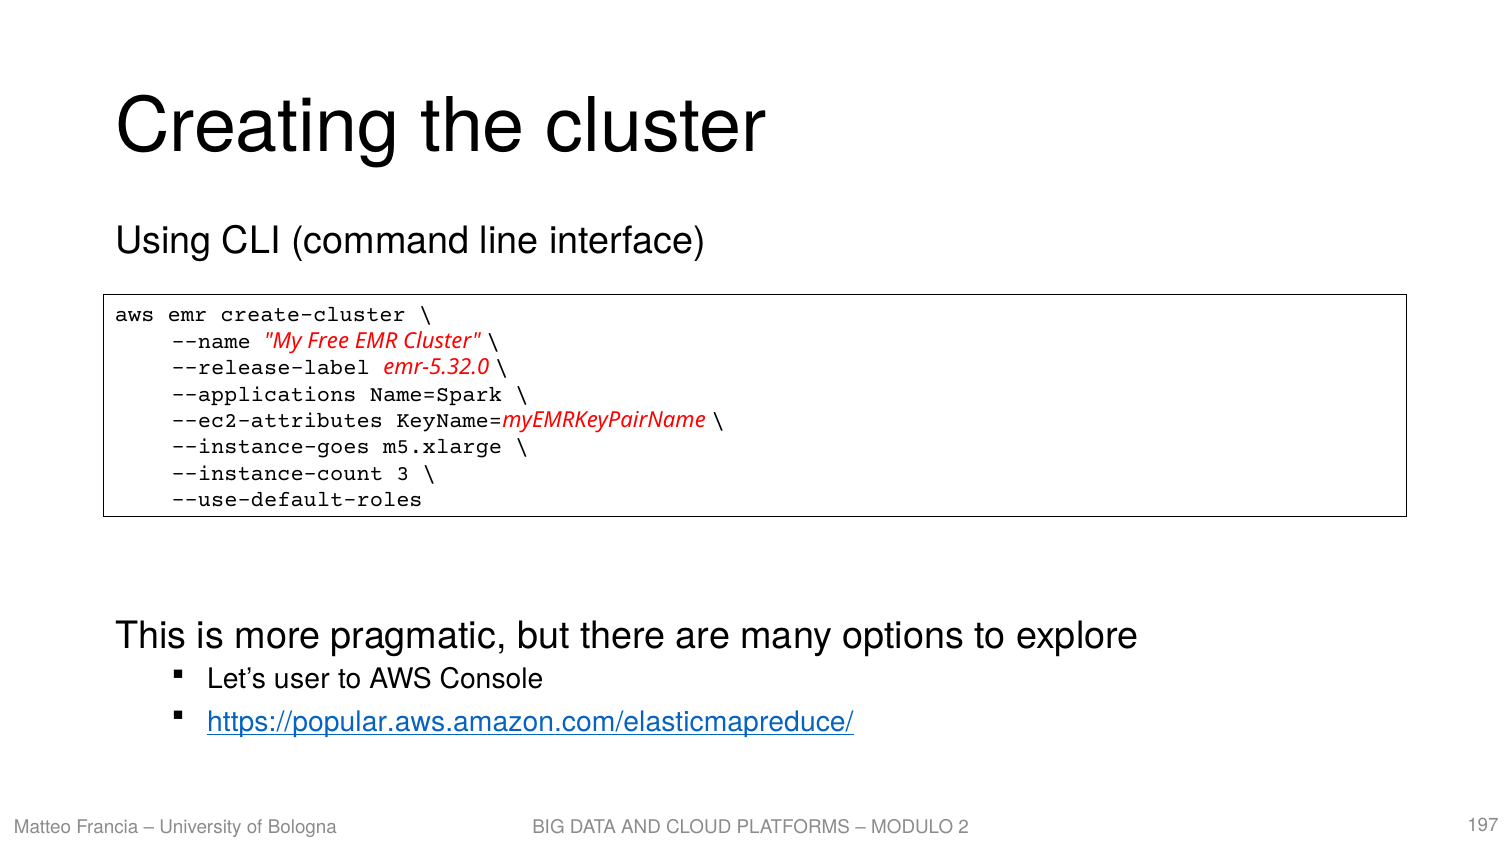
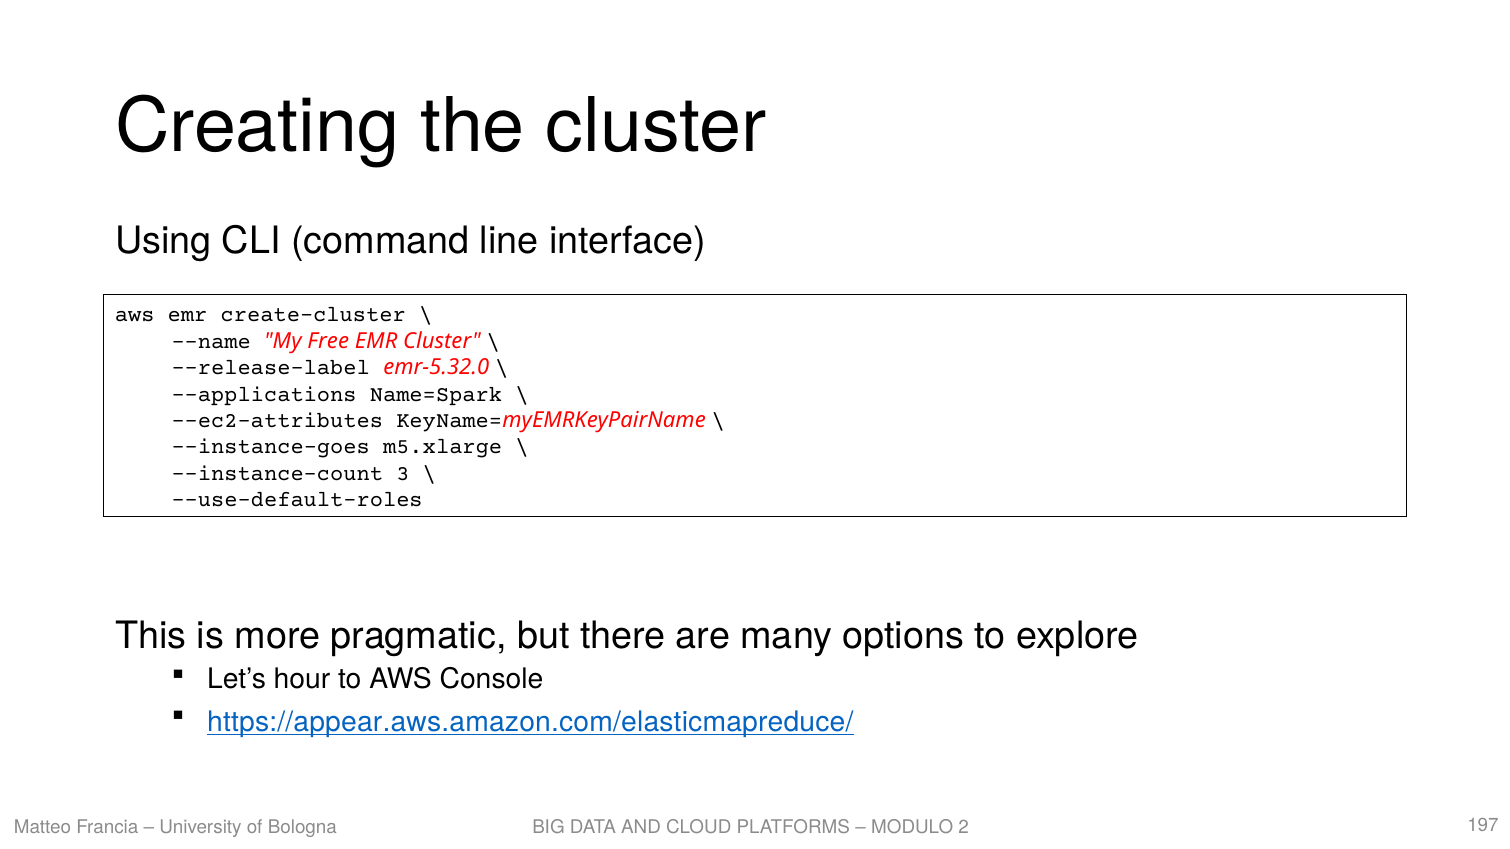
user: user -> hour
https://popular.aws.amazon.com/elasticmapreduce/: https://popular.aws.amazon.com/elasticmapreduce/ -> https://appear.aws.amazon.com/elasticmapreduce/
